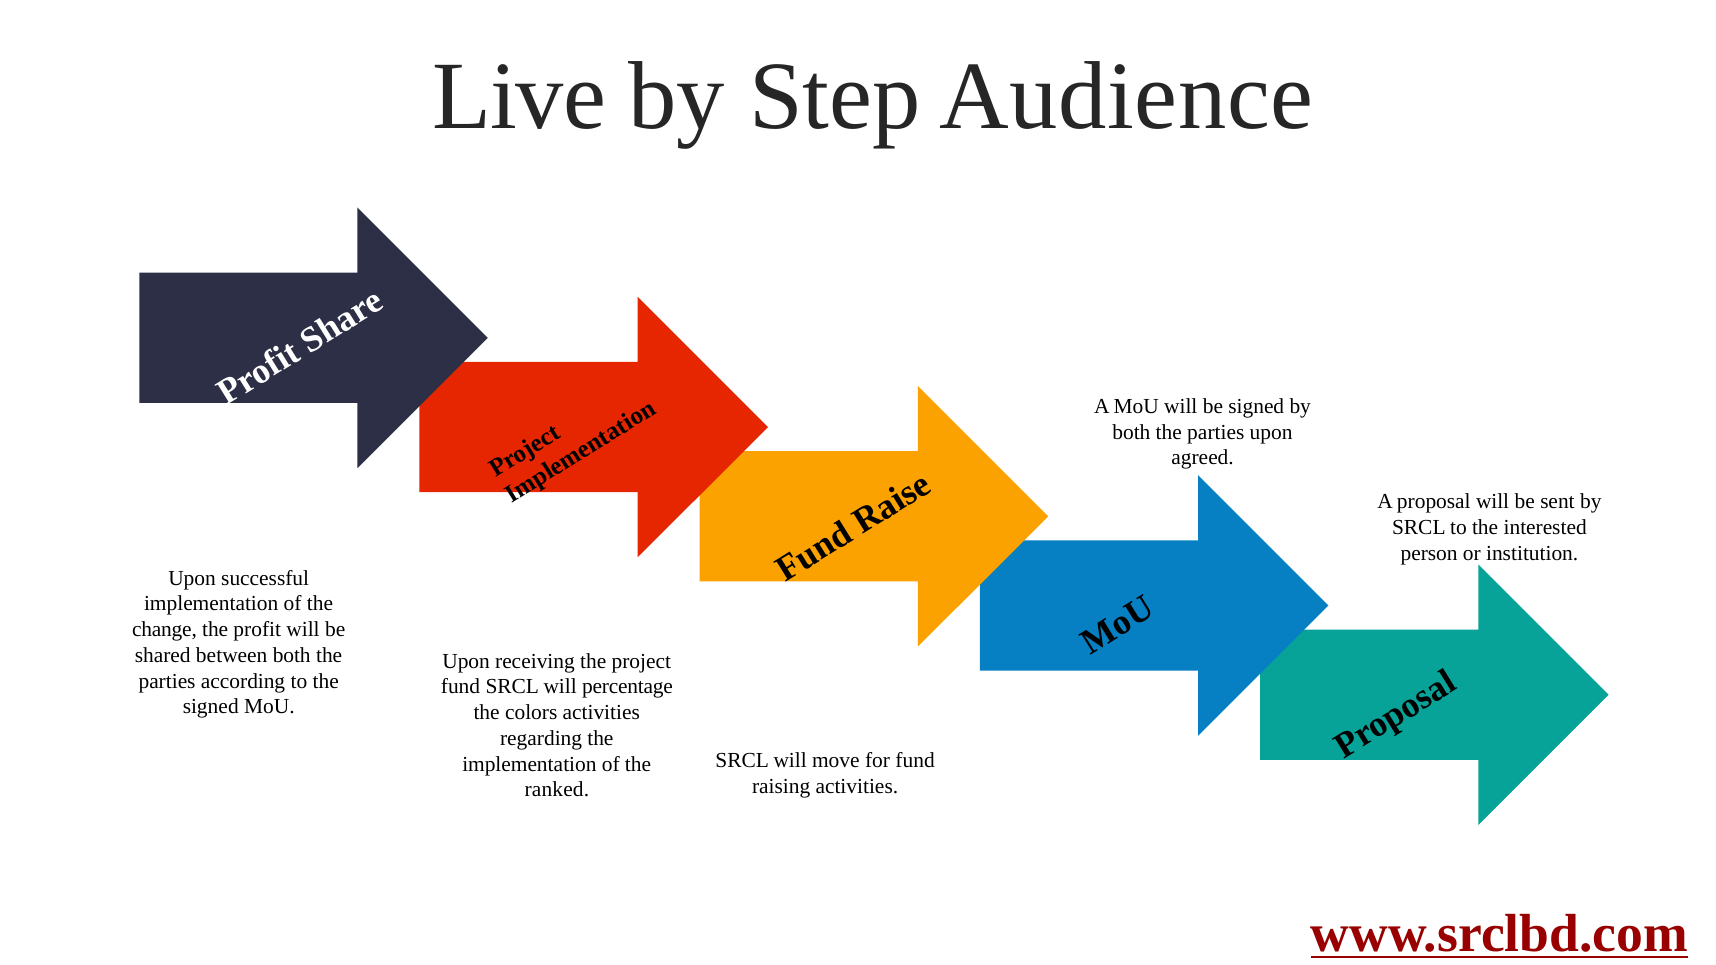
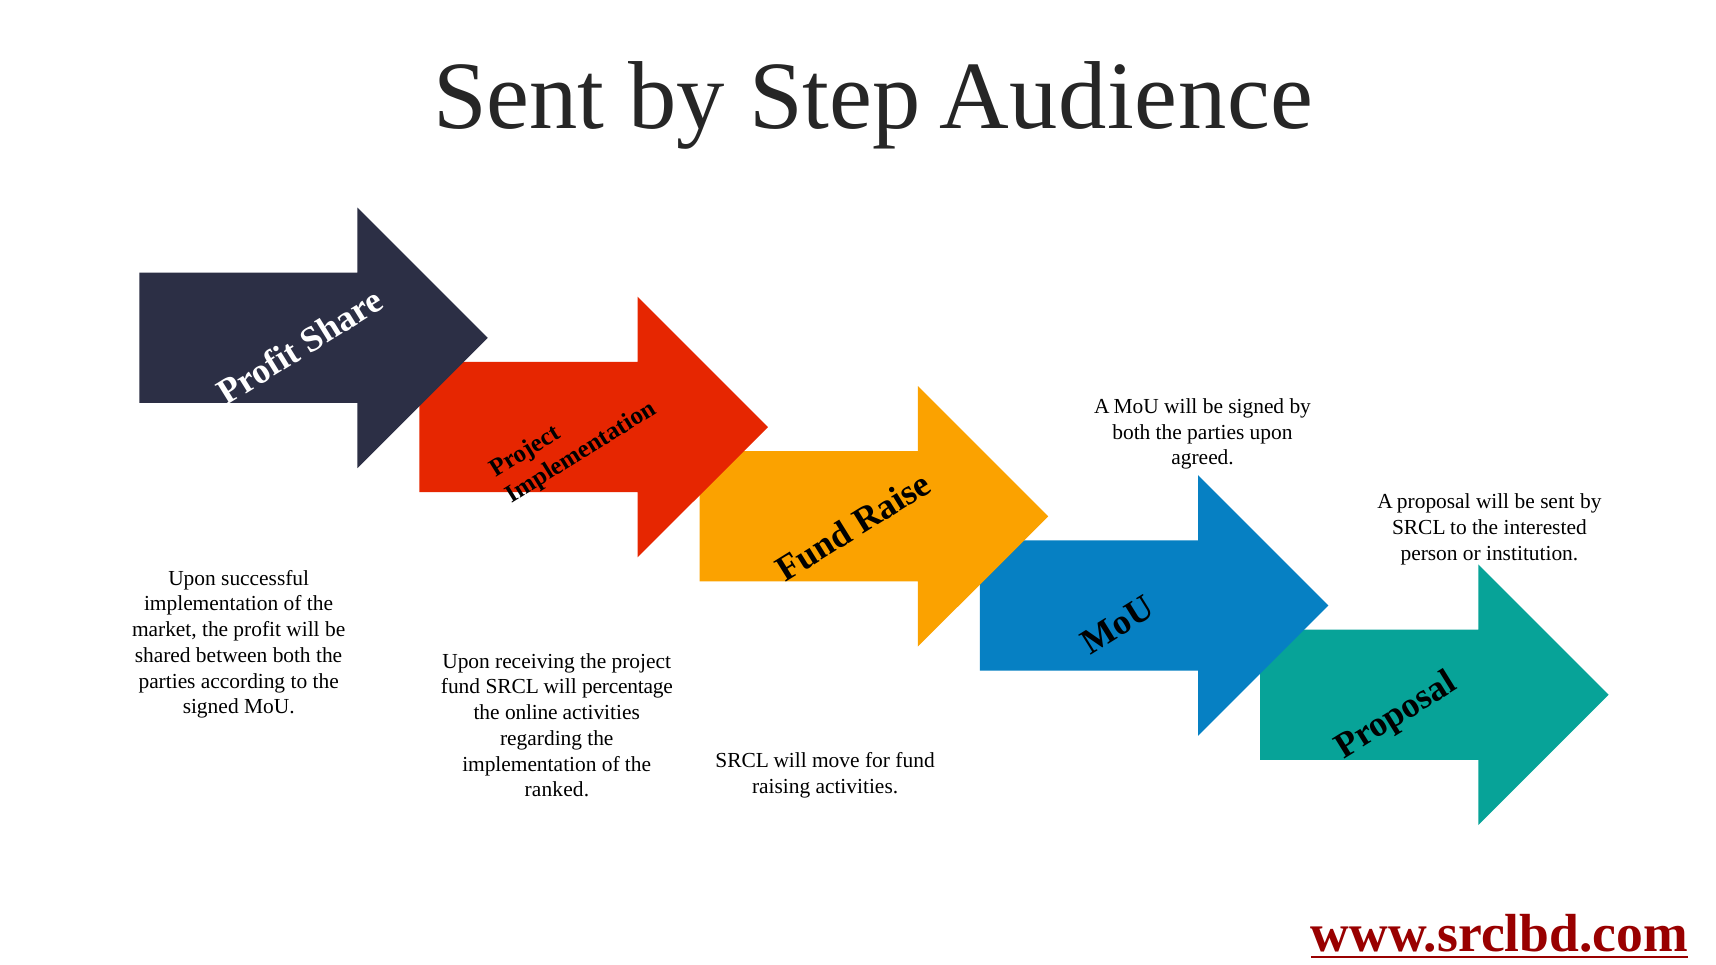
Live at (519, 96): Live -> Sent
change: change -> market
colors: colors -> online
